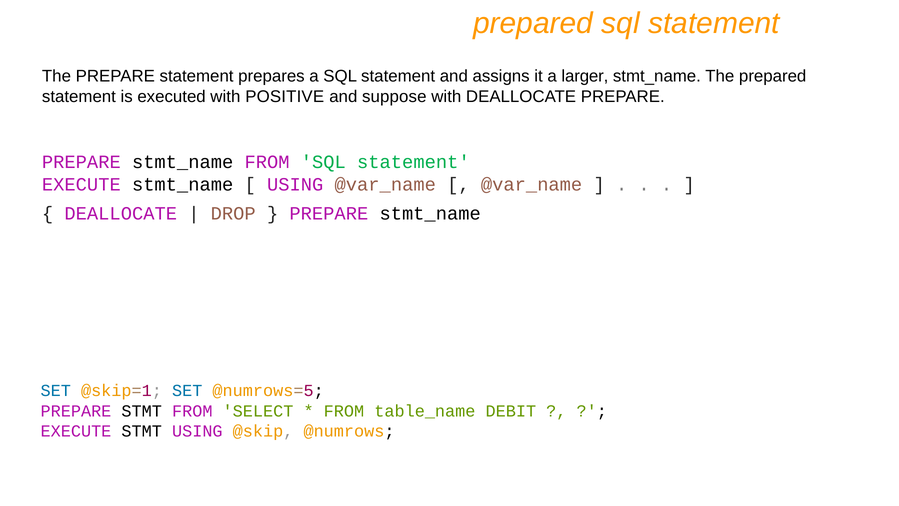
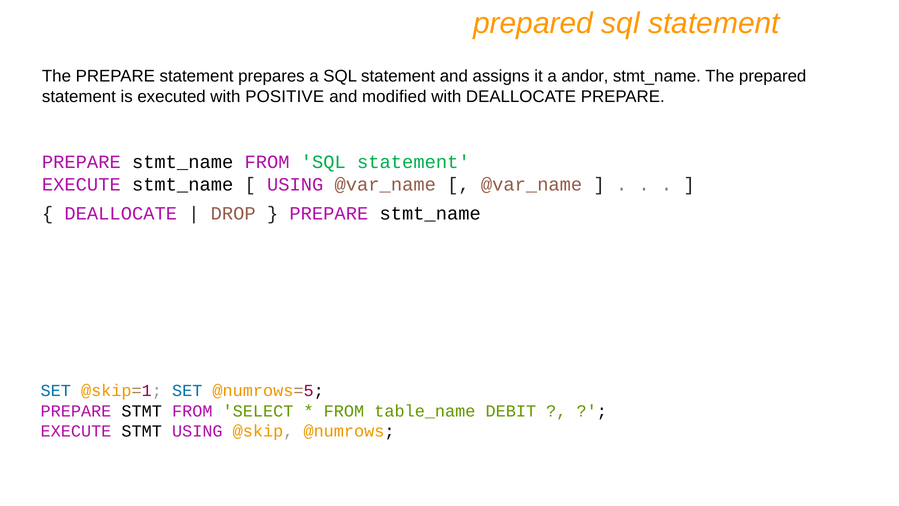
larger: larger -> andor
suppose: suppose -> modified
